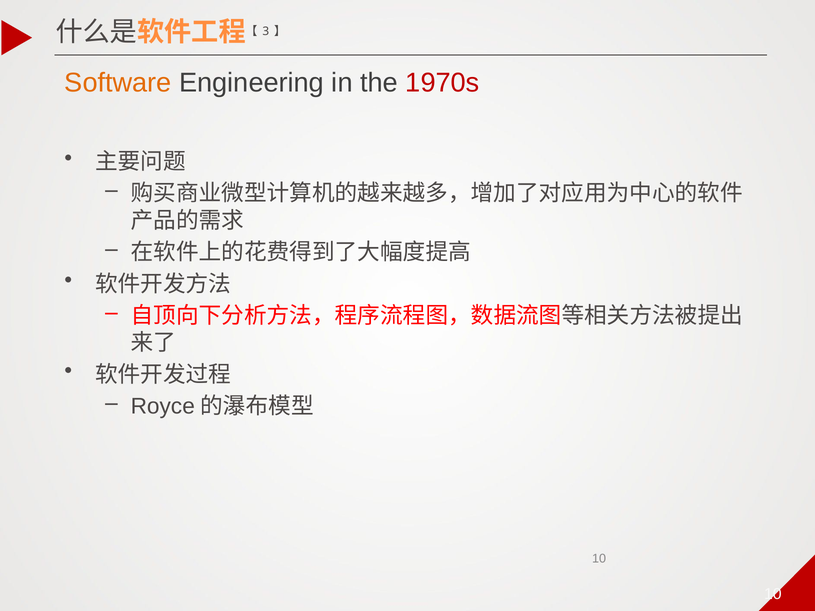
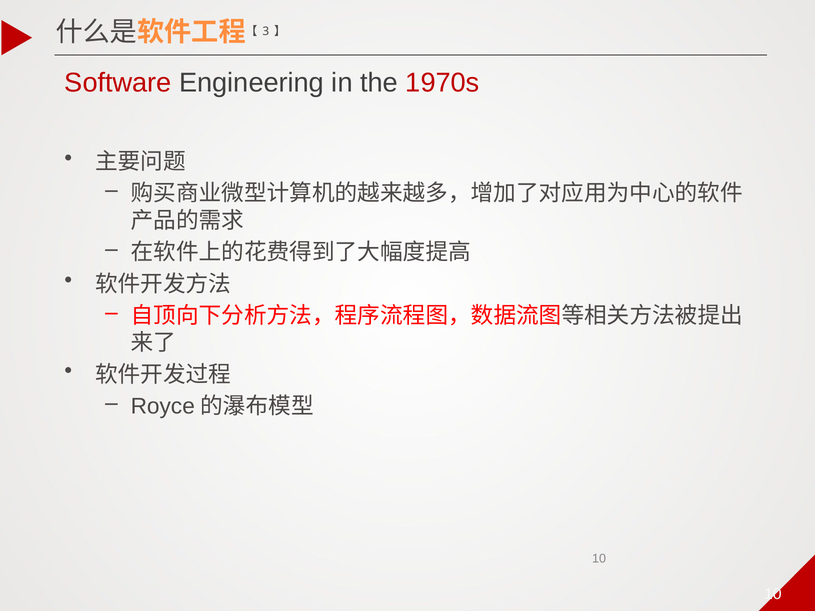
Software colour: orange -> red
